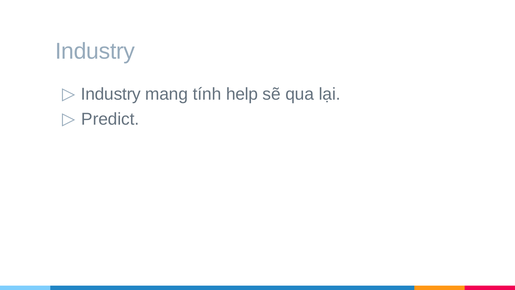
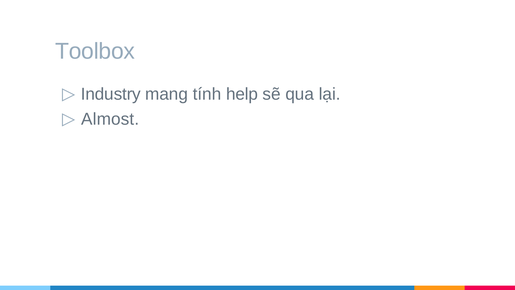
Industry at (95, 51): Industry -> Toolbox
Predict: Predict -> Almost
